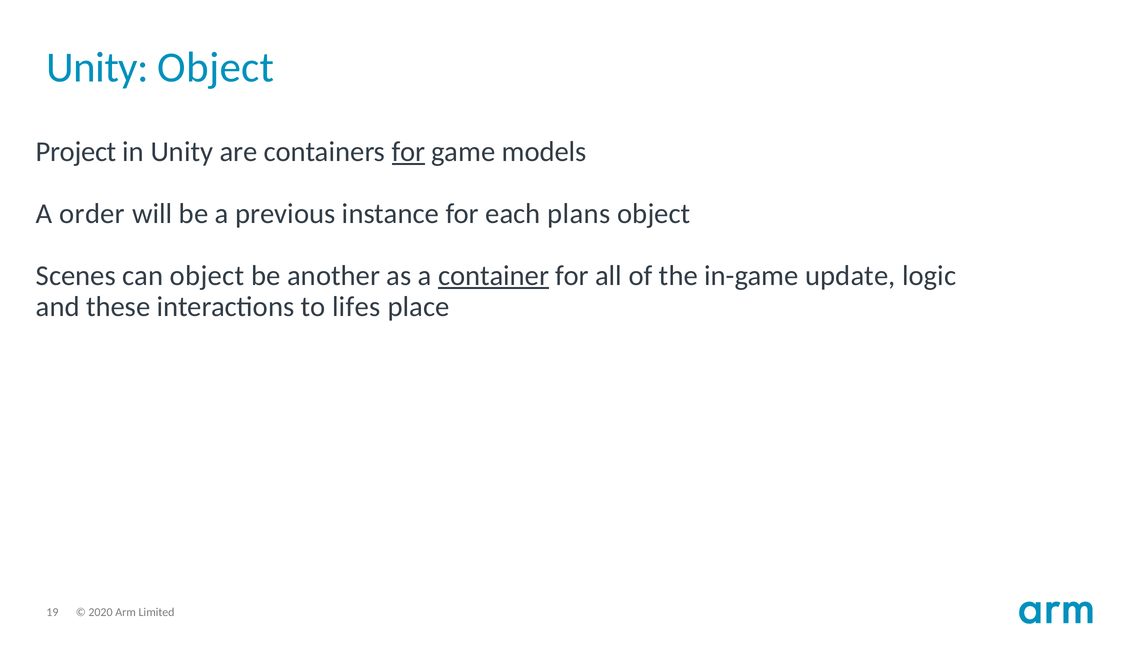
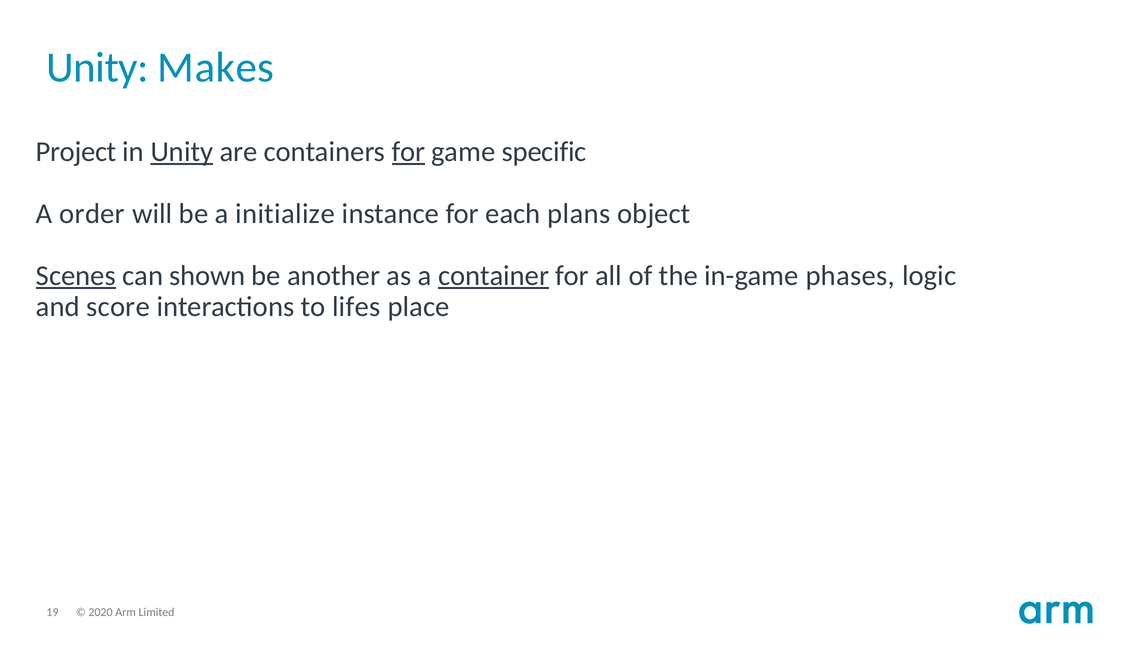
Unity Object: Object -> Makes
Unity at (182, 152) underline: none -> present
models: models -> specific
previous: previous -> initialize
Scenes underline: none -> present
can object: object -> shown
update: update -> phases
these: these -> score
